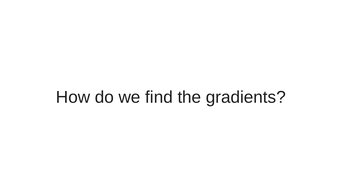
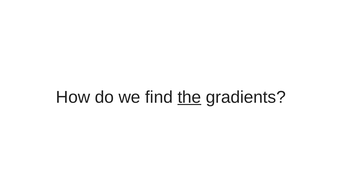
the underline: none -> present
